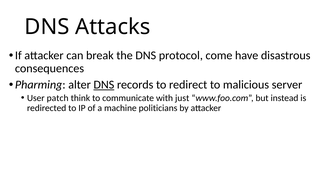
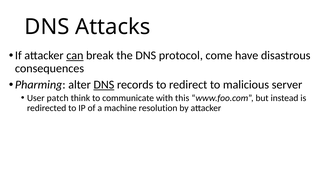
can underline: none -> present
just: just -> this
politicians: politicians -> resolution
